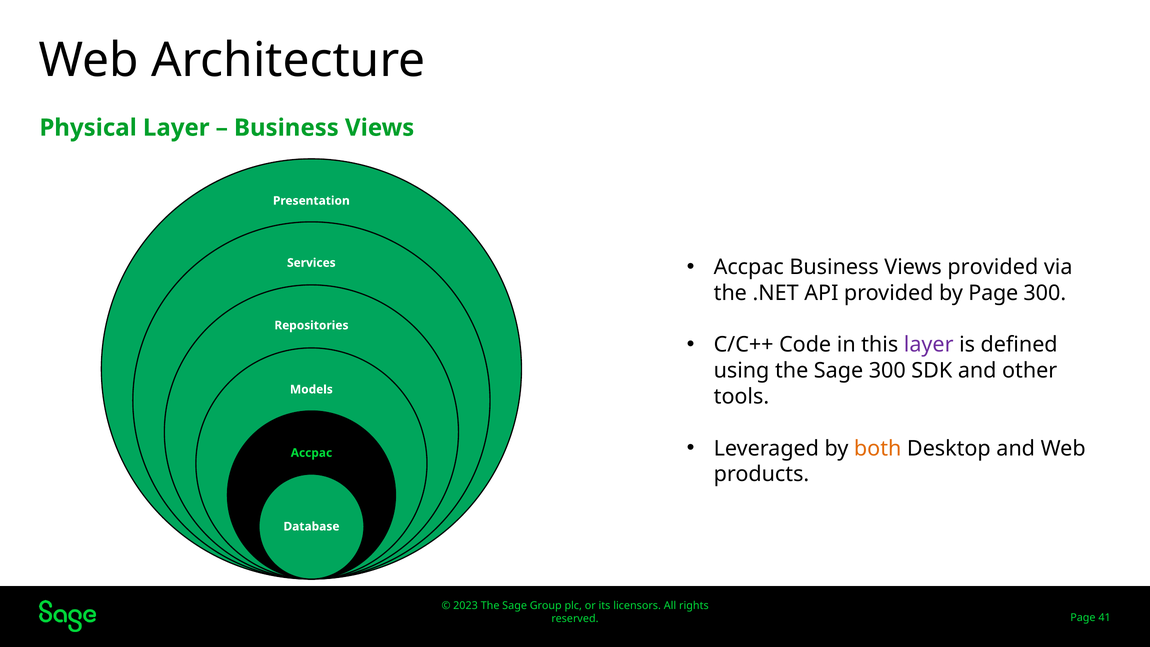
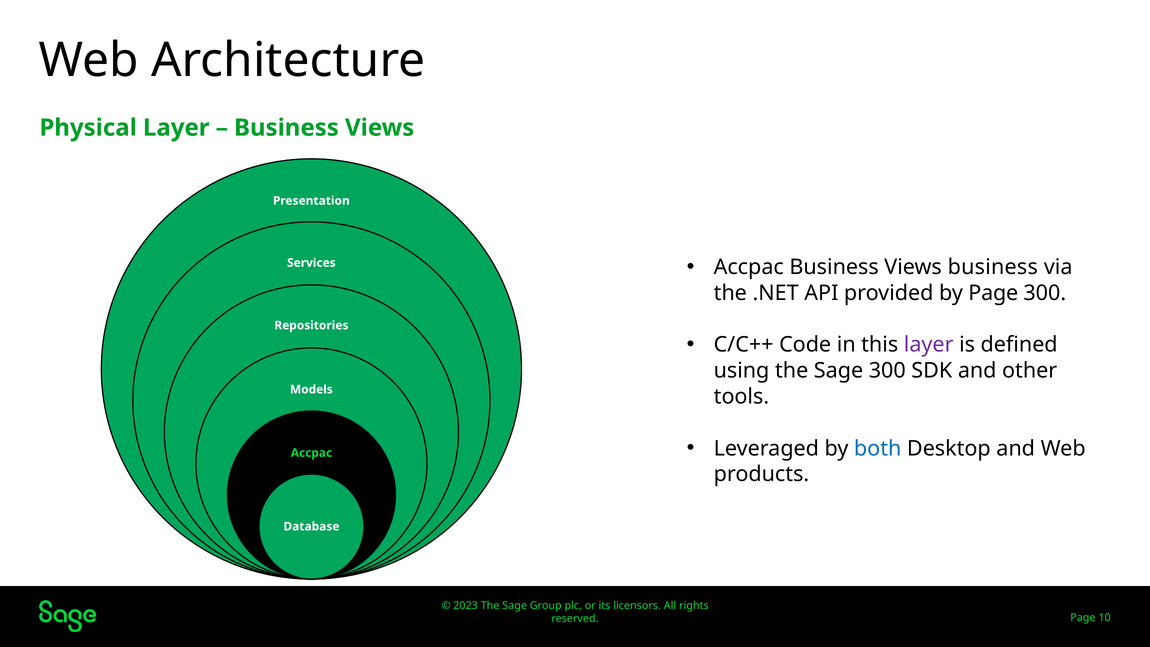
Views provided: provided -> business
both colour: orange -> blue
41: 41 -> 10
